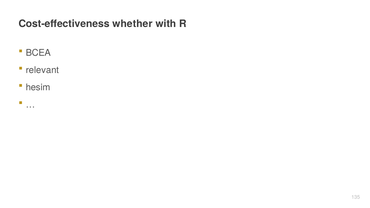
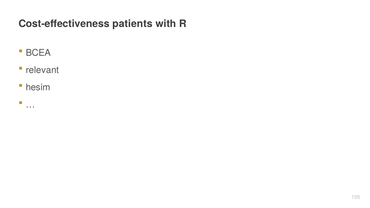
whether: whether -> patients
